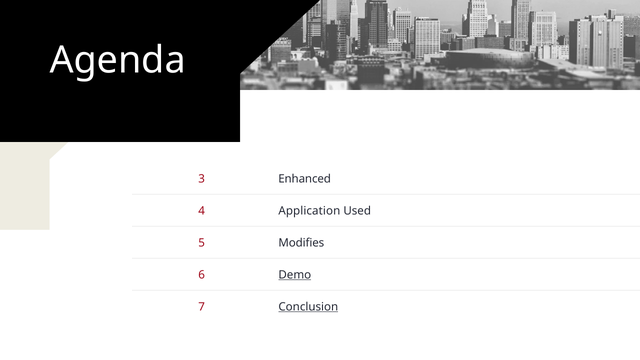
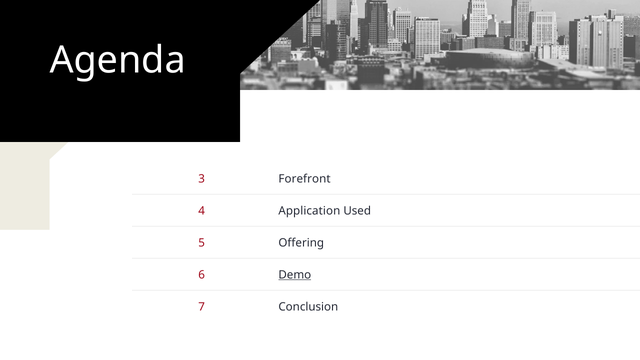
Enhanced: Enhanced -> Forefront
Modifies: Modifies -> Offering
Conclusion underline: present -> none
